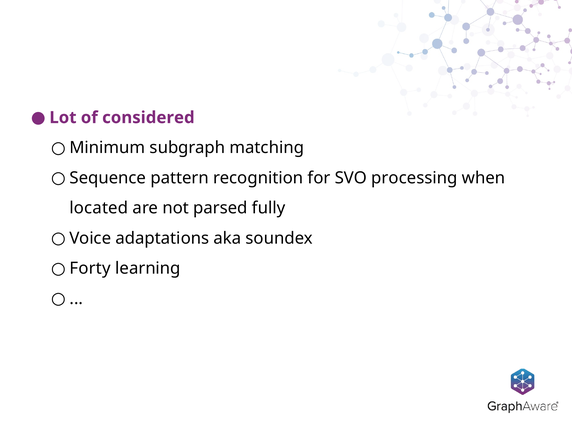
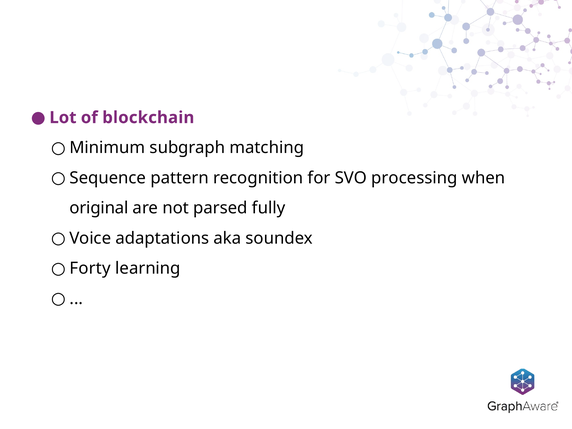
considered: considered -> blockchain
located: located -> original
